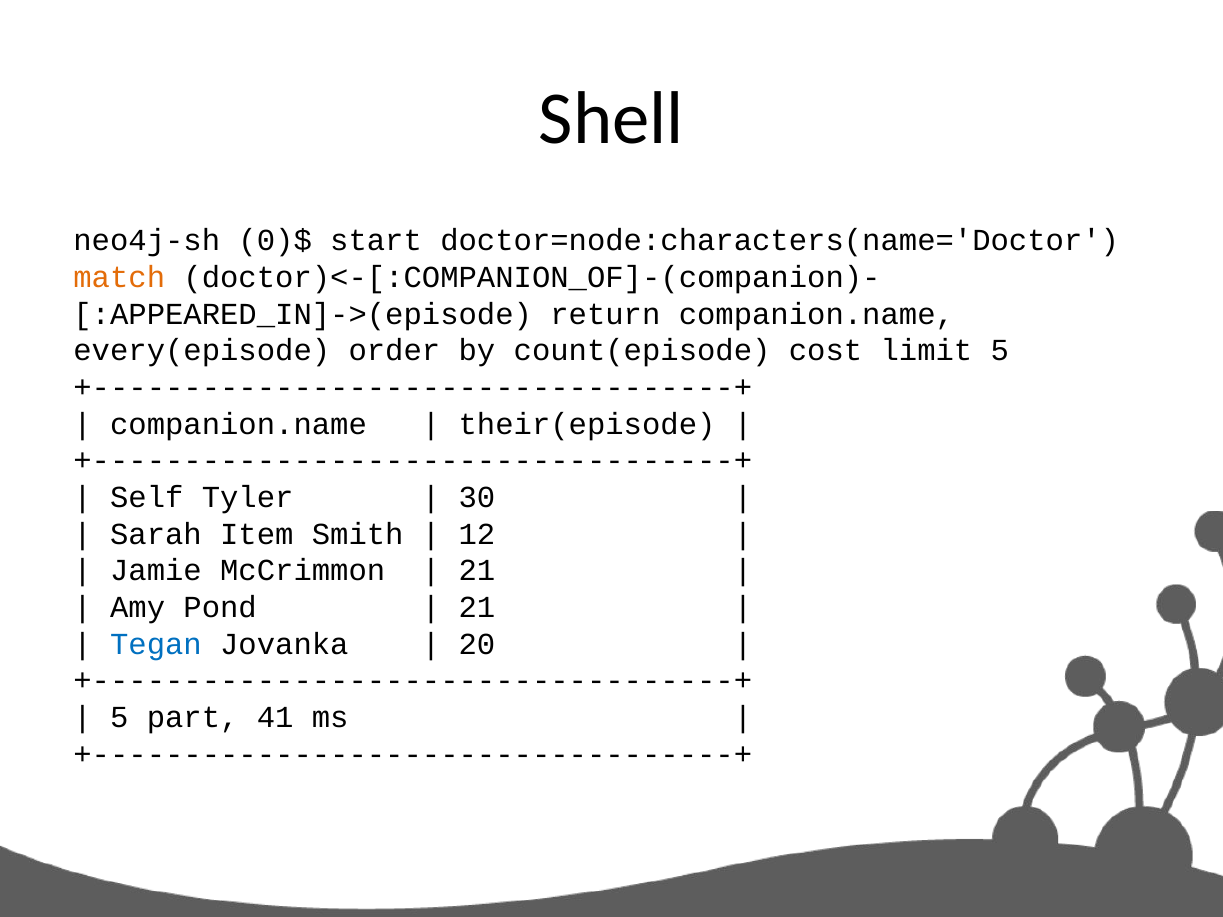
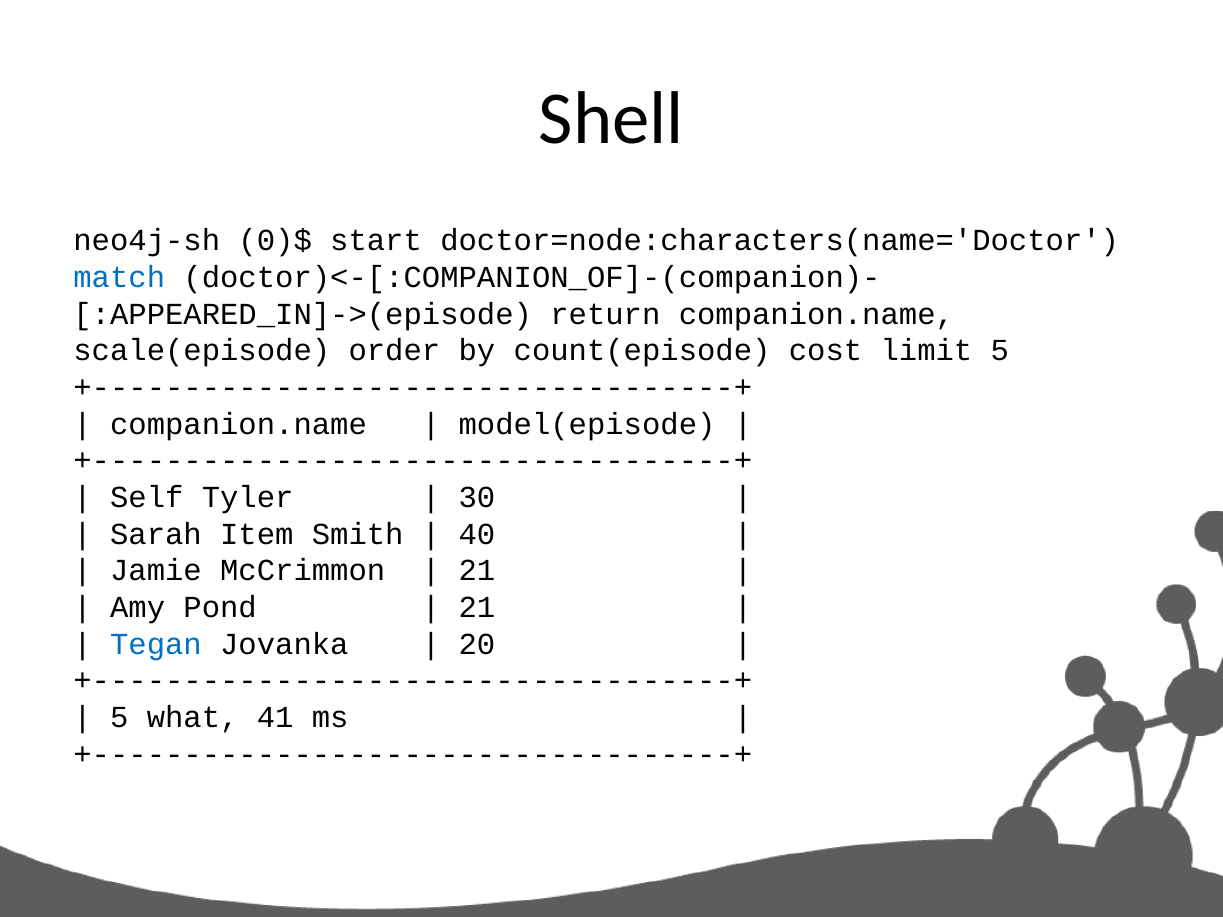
match colour: orange -> blue
every(episode: every(episode -> scale(episode
their(episode: their(episode -> model(episode
12: 12 -> 40
part: part -> what
